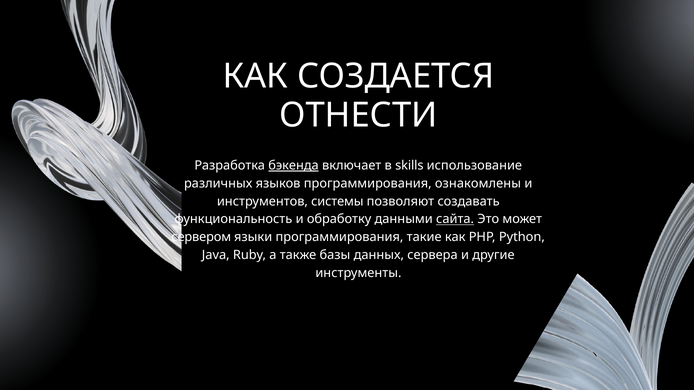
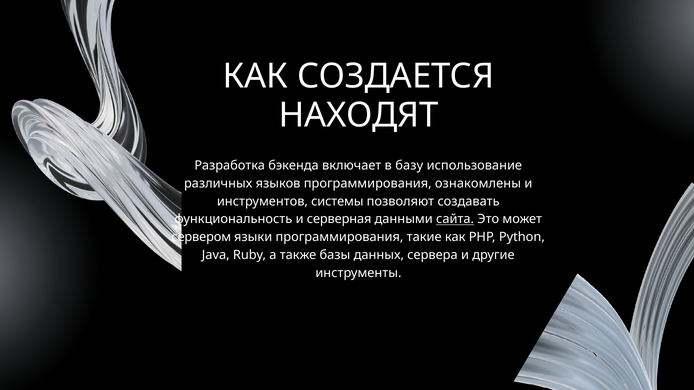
ОТНЕСТИ: ОТНЕСТИ -> НАХОДЯТ
бэкенда underline: present -> none
skills: skills -> базу
обработку: обработку -> серверная
